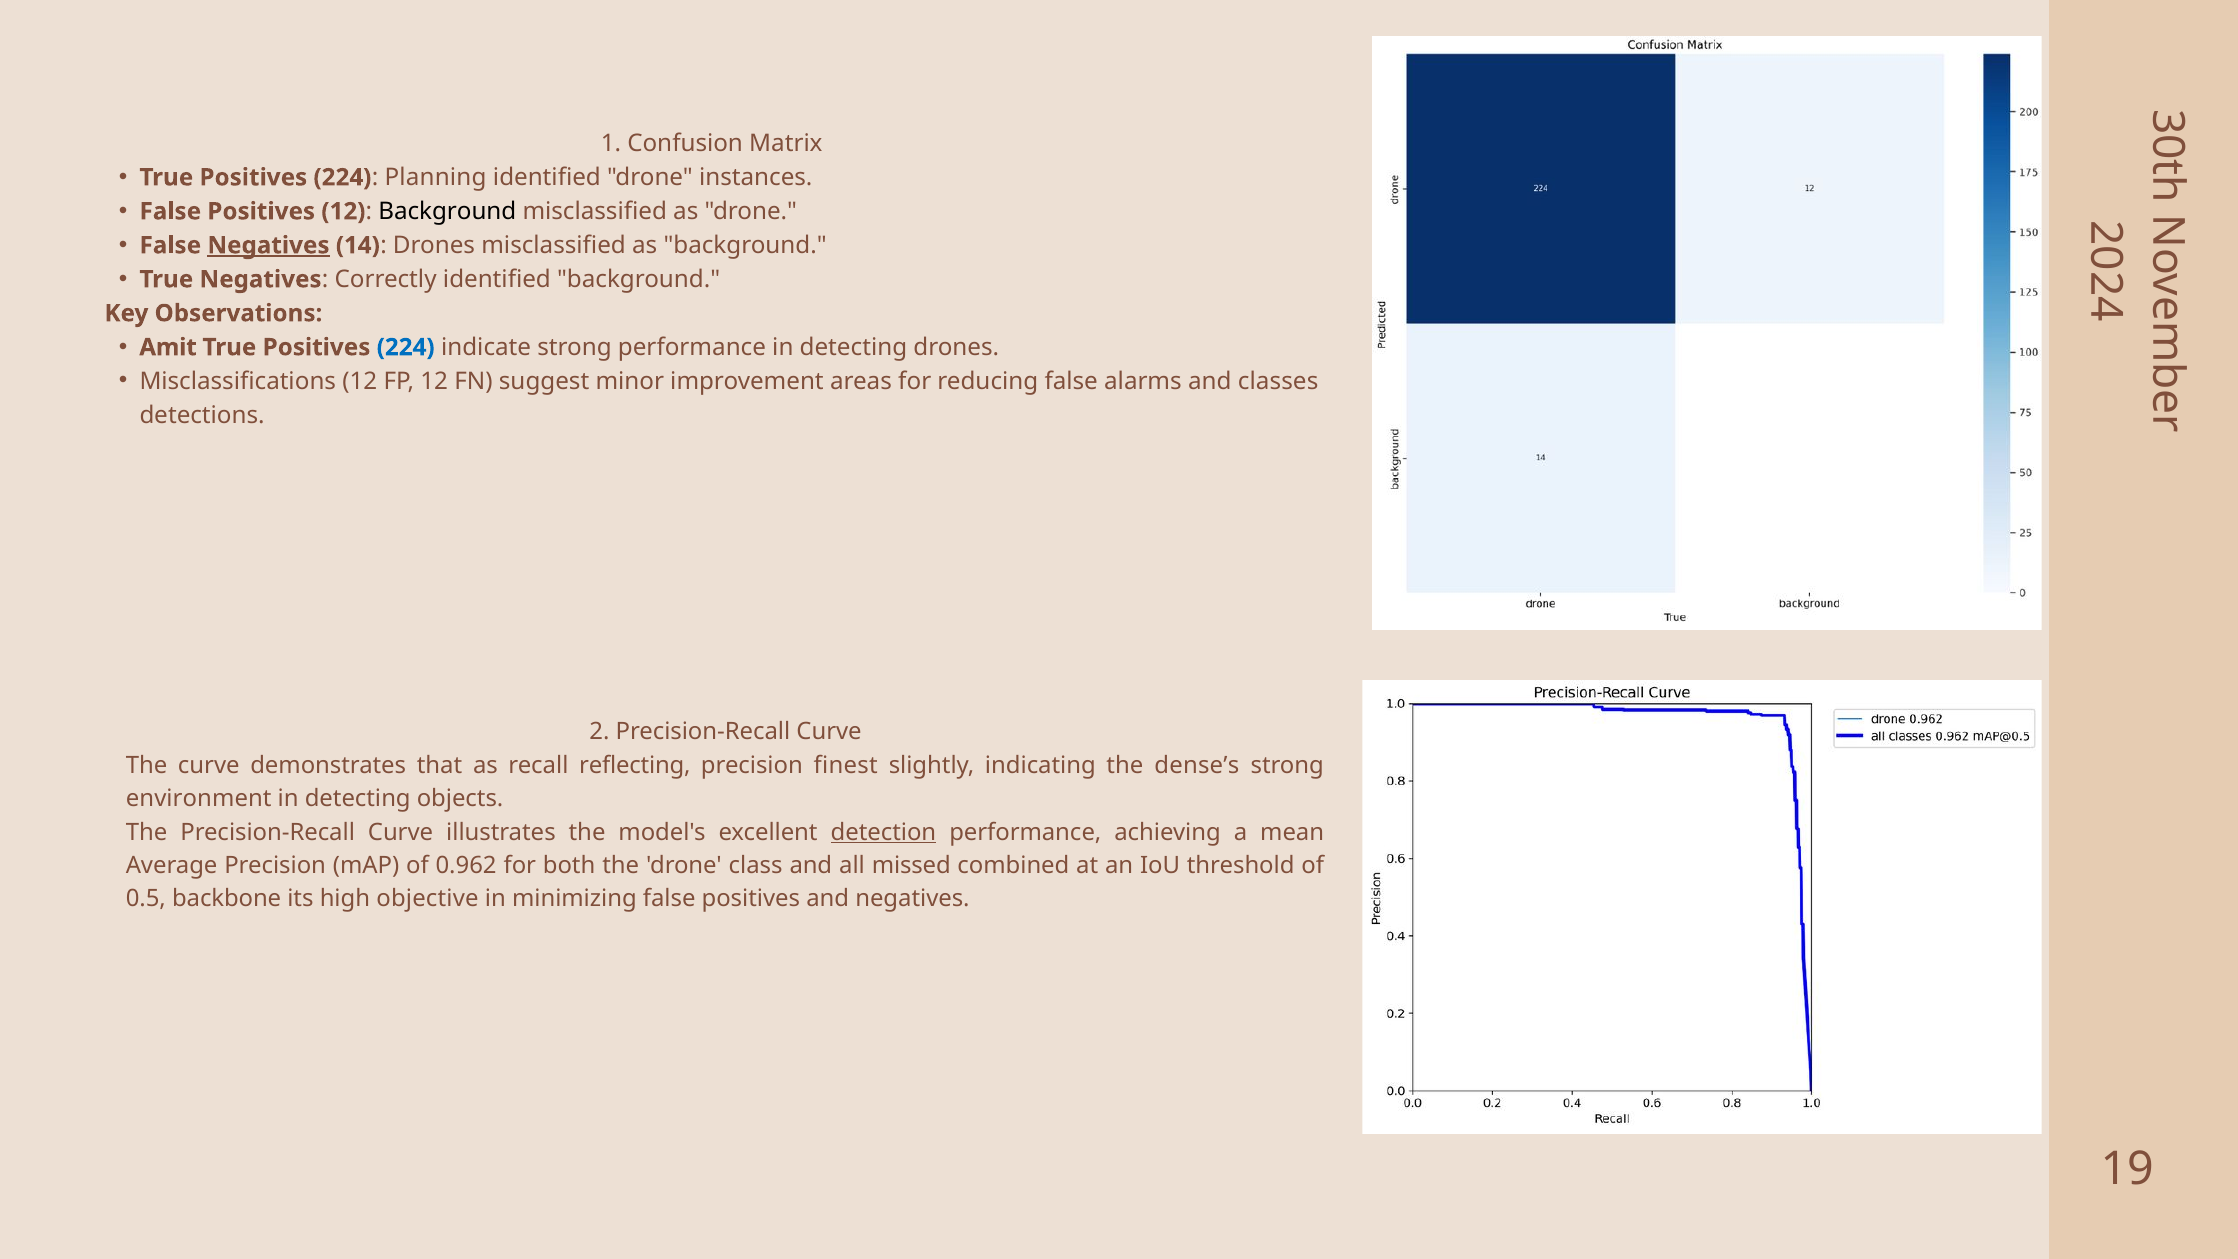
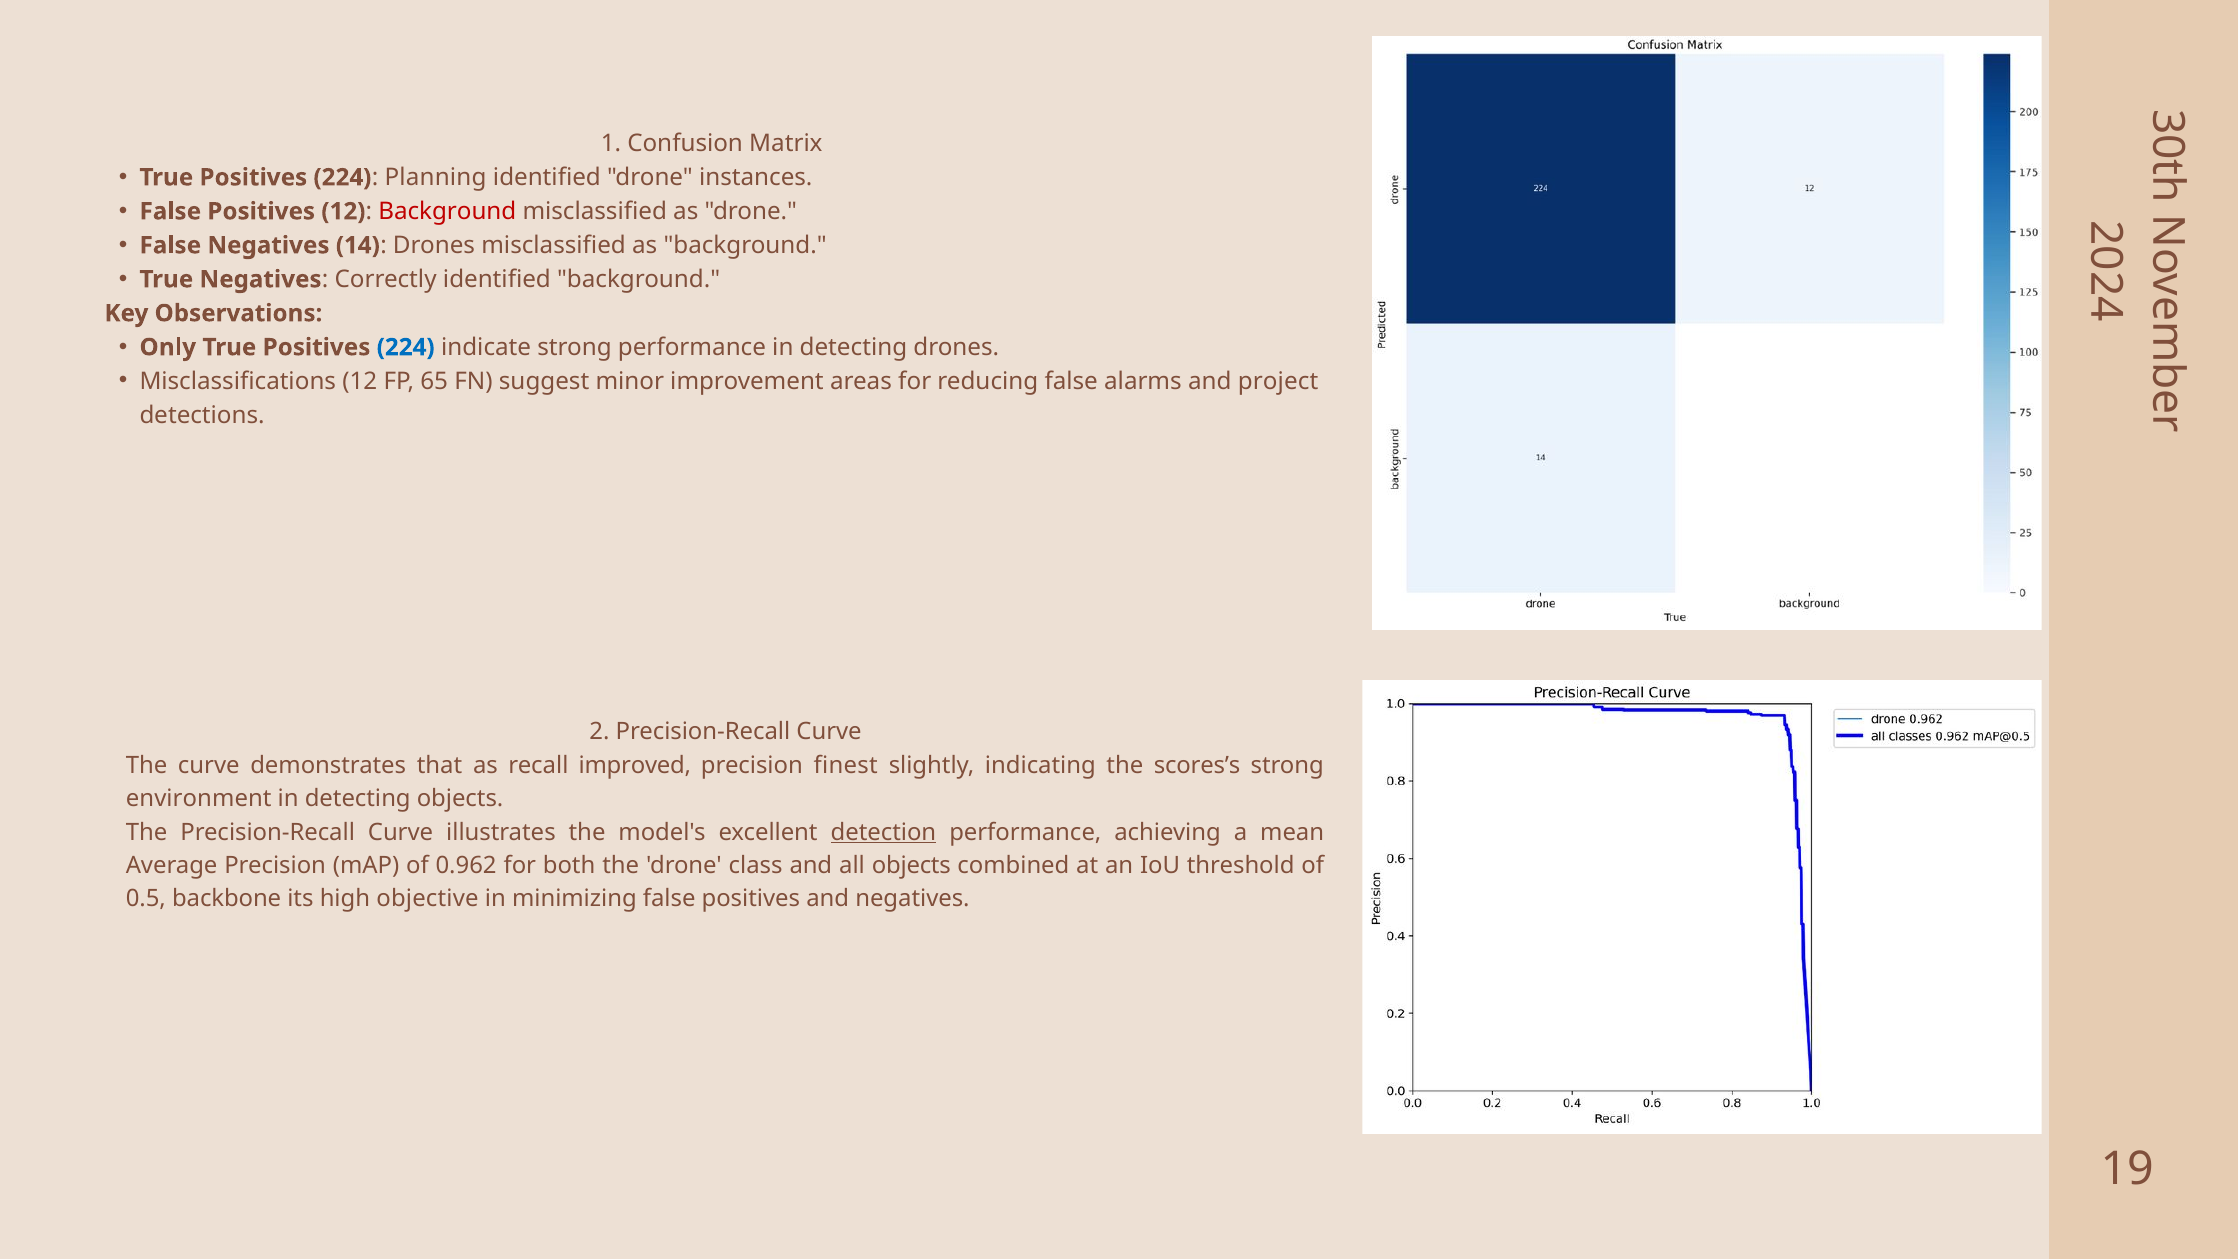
Background at (447, 211) colour: black -> red
Negatives at (268, 245) underline: present -> none
Amit: Amit -> Only
FP 12: 12 -> 65
classes: classes -> project
reflecting: reflecting -> improved
dense’s: dense’s -> scores’s
all missed: missed -> objects
